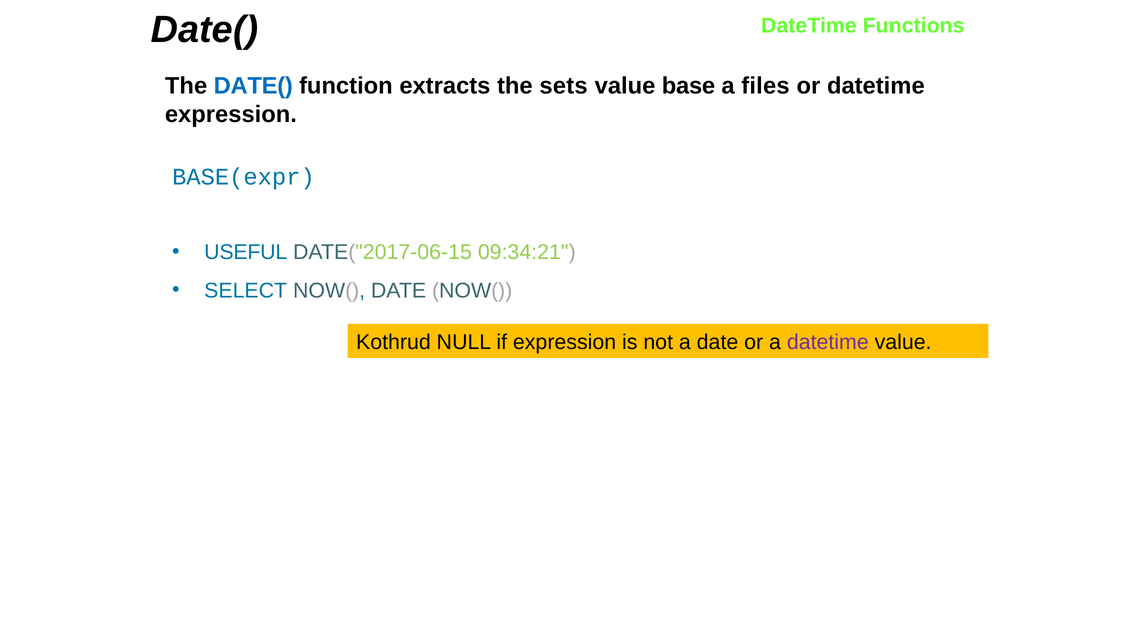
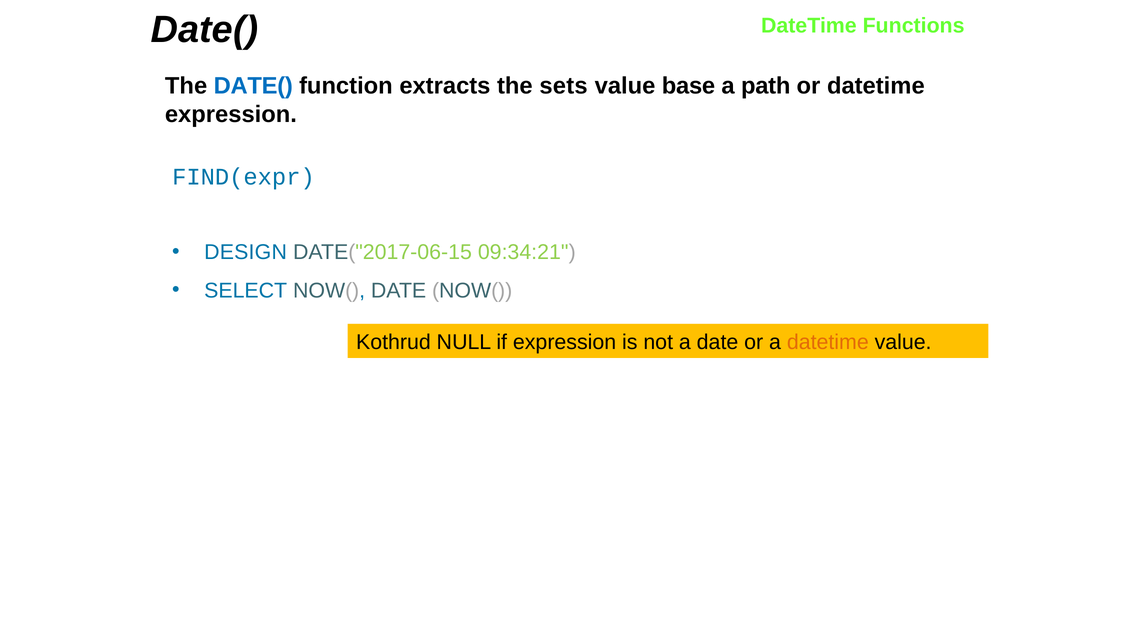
files: files -> path
BASE(expr: BASE(expr -> FIND(expr
USEFUL: USEFUL -> DESIGN
datetime at (828, 342) colour: purple -> orange
